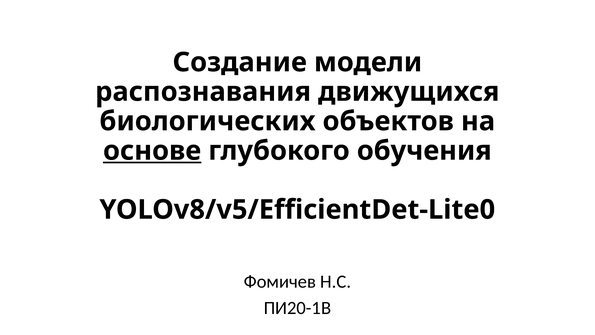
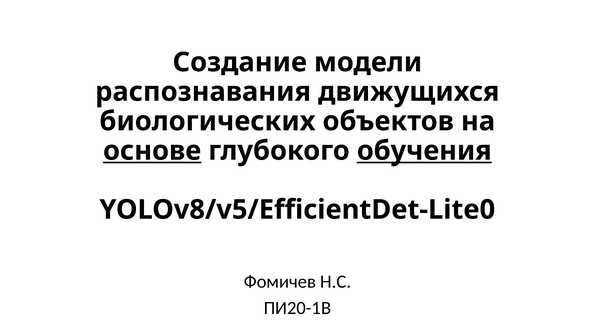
обучения underline: none -> present
